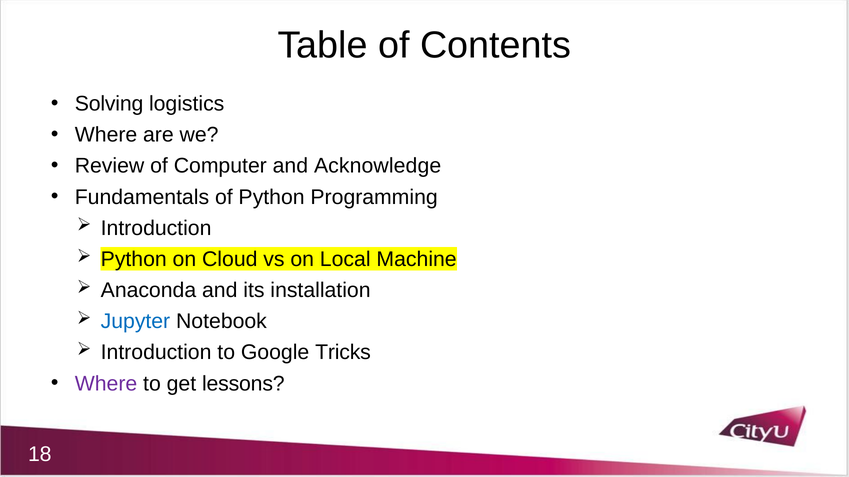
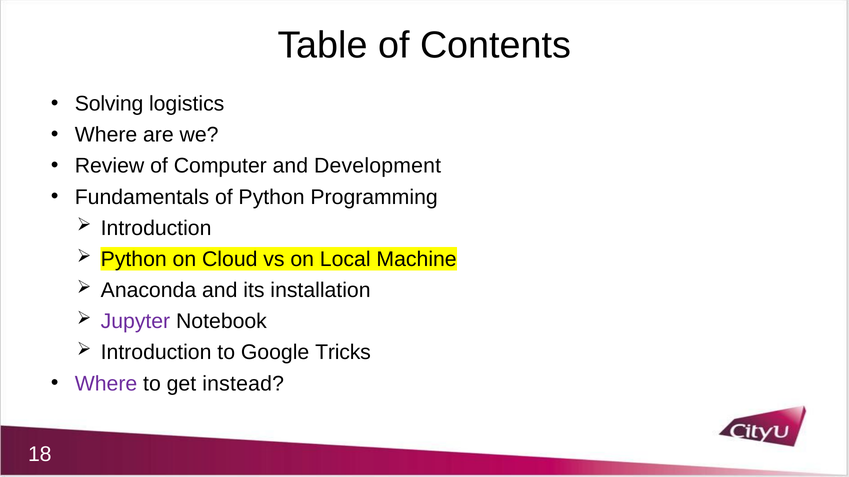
Acknowledge: Acknowledge -> Development
Jupyter colour: blue -> purple
lessons: lessons -> instead
